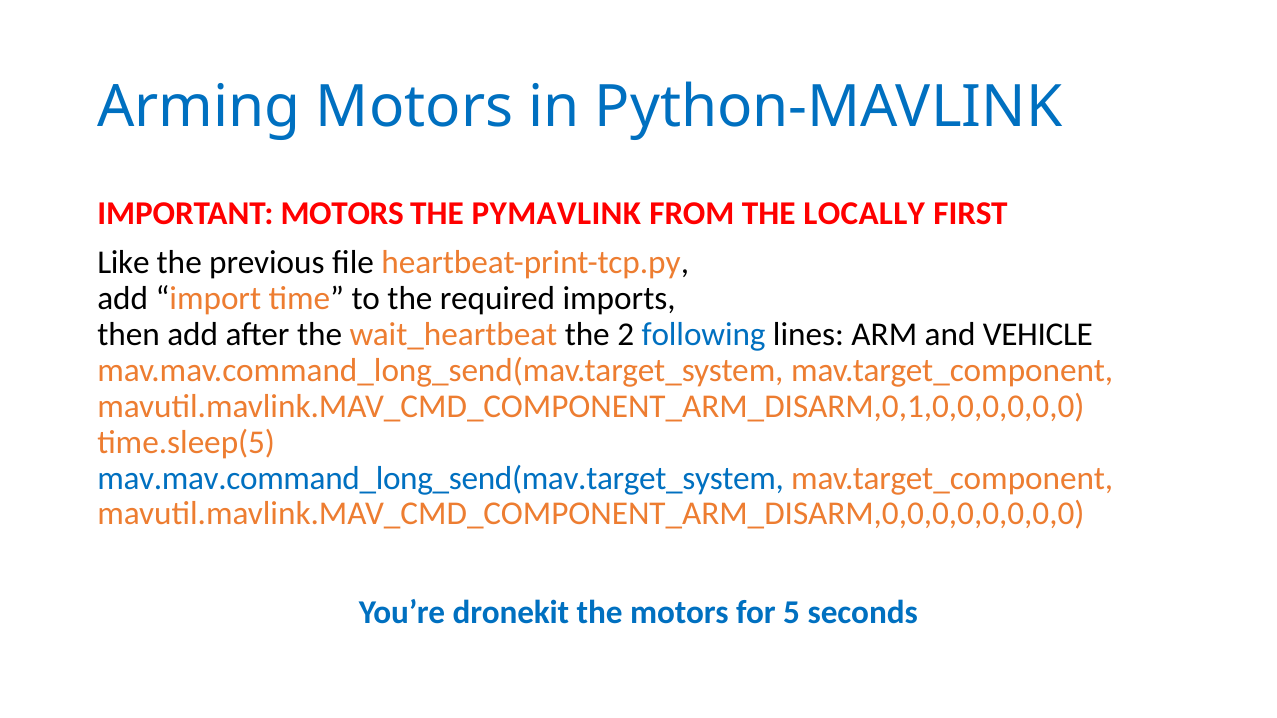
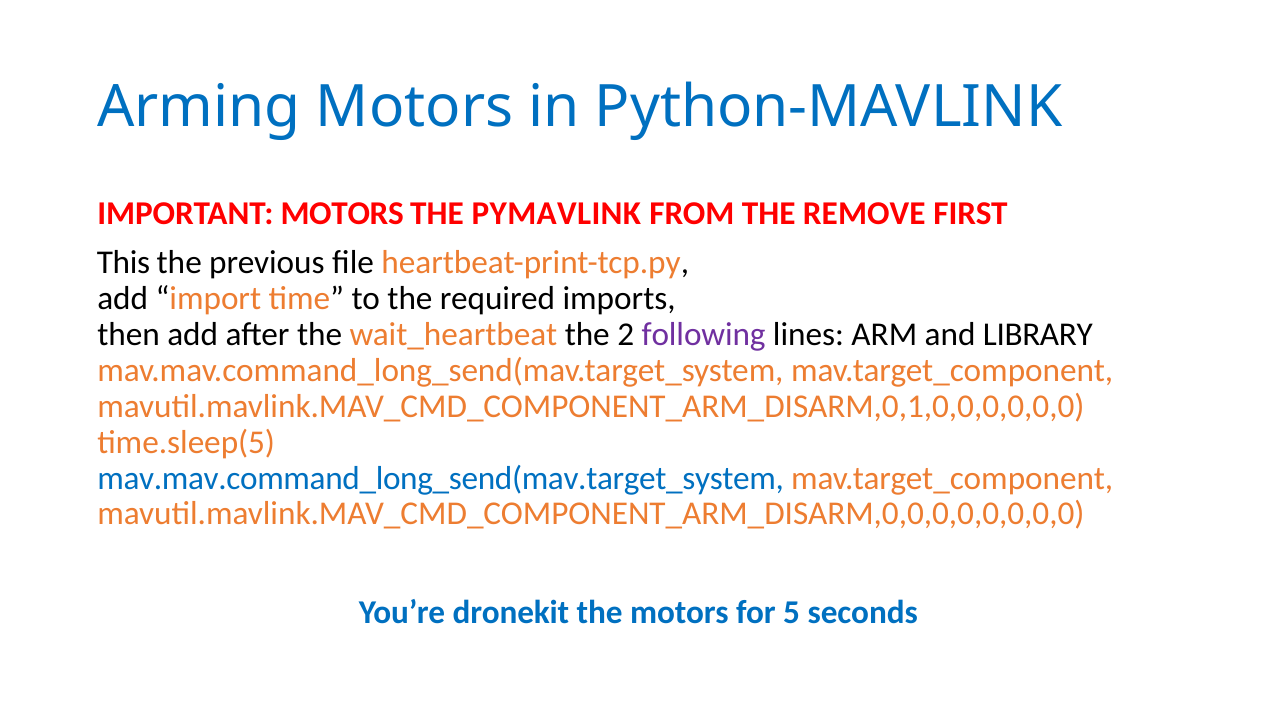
LOCALLY: LOCALLY -> REMOVE
Like: Like -> This
following colour: blue -> purple
VEHICLE: VEHICLE -> LIBRARY
